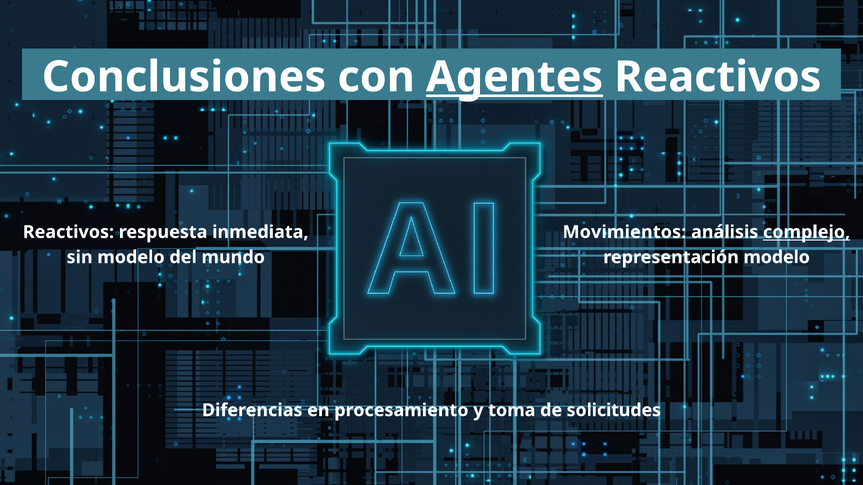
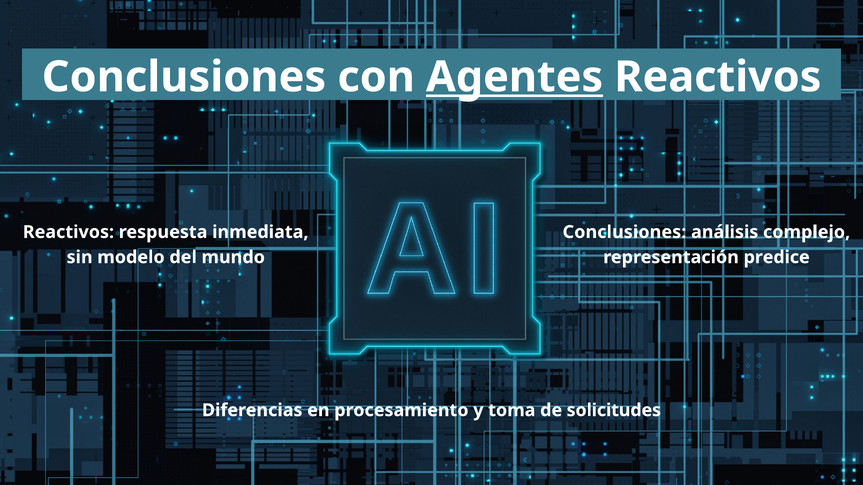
Movimientos at (624, 232): Movimientos -> Conclusiones
complejo underline: present -> none
representación modelo: modelo -> predice
